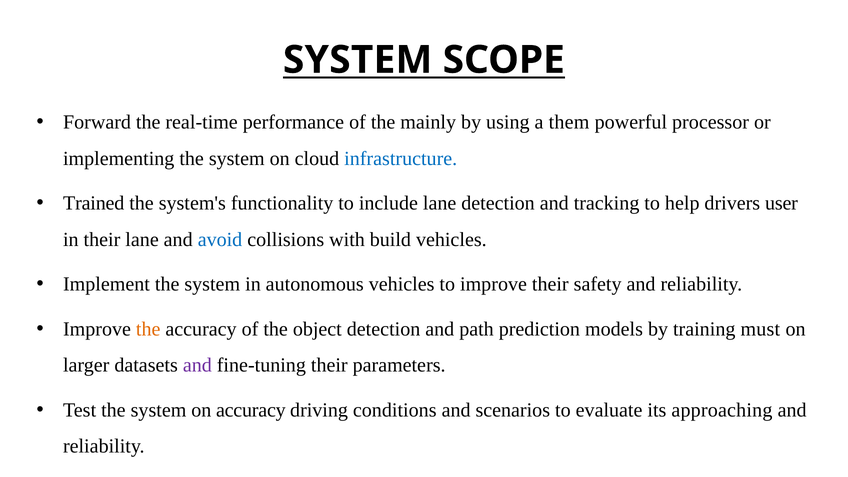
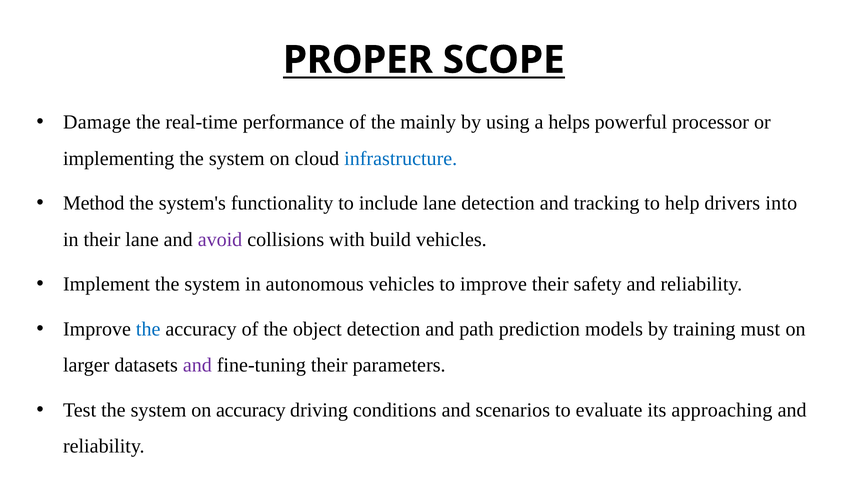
SYSTEM at (358, 60): SYSTEM -> PROPER
Forward: Forward -> Damage
them: them -> helps
Trained: Trained -> Method
user: user -> into
avoid colour: blue -> purple
the at (148, 329) colour: orange -> blue
